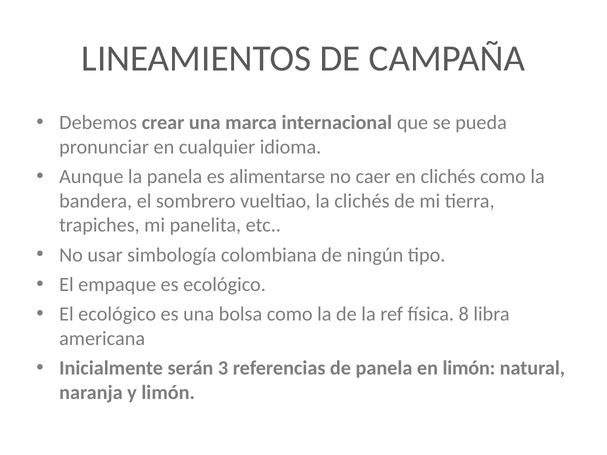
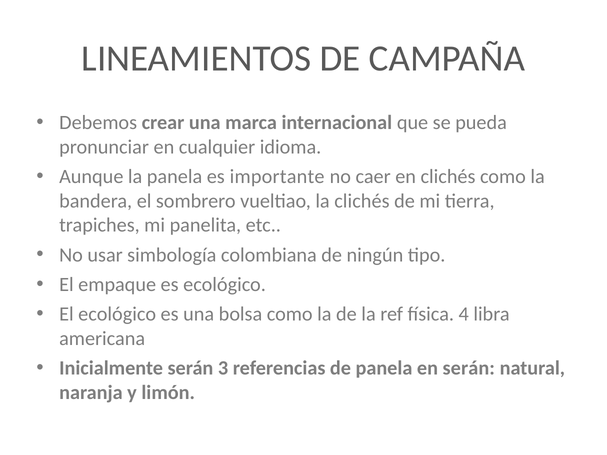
alimentarse: alimentarse -> importante
8: 8 -> 4
en limón: limón -> serán
